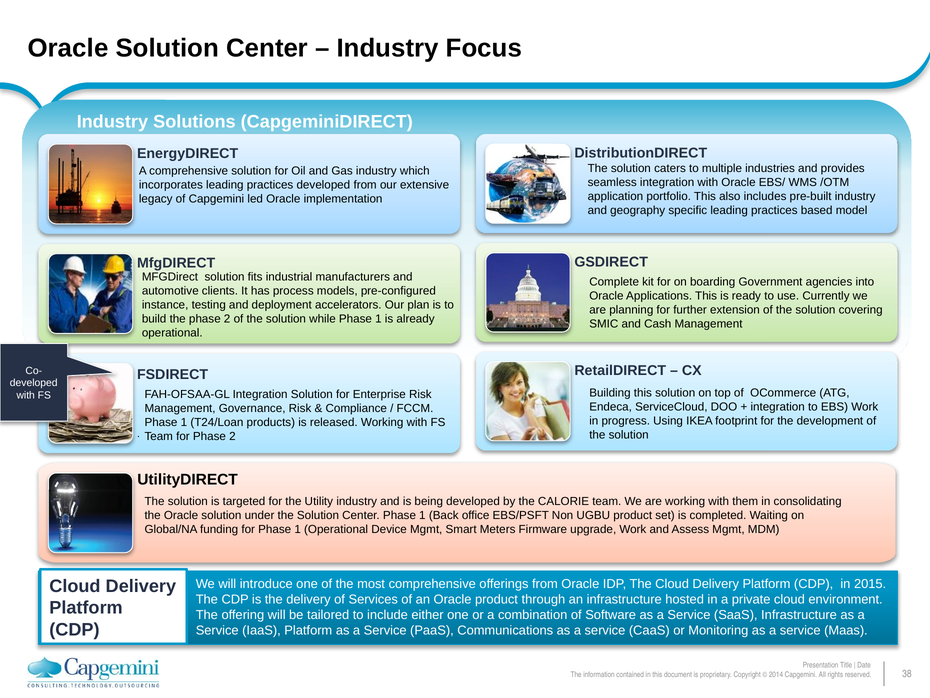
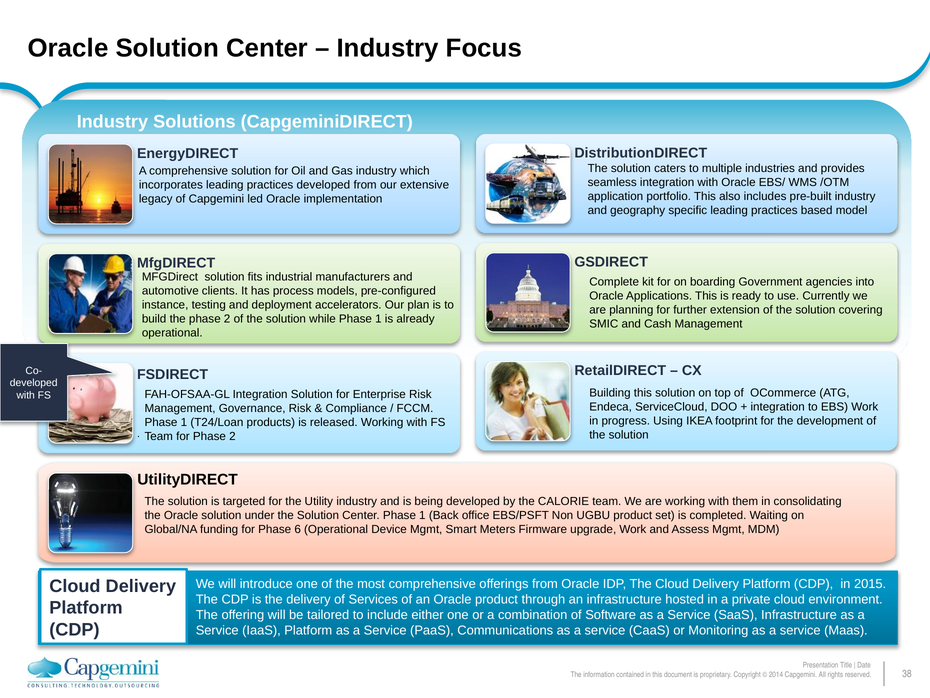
for Phase 1: 1 -> 6
